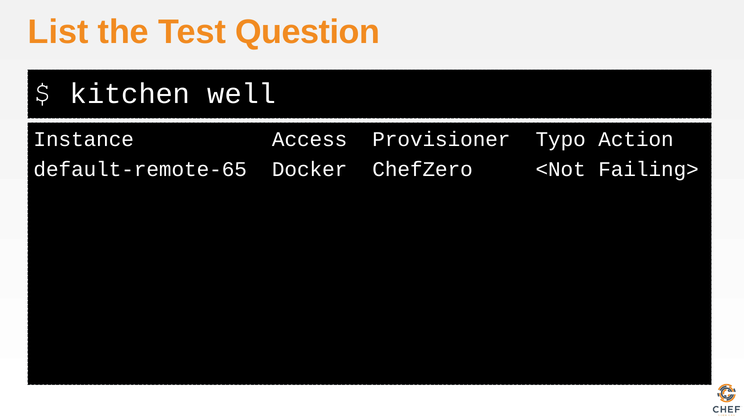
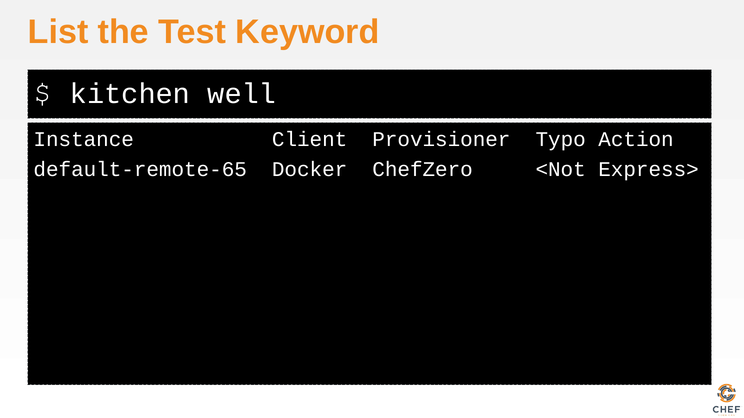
Question: Question -> Keyword
Access: Access -> Client
Failing>: Failing> -> Express>
